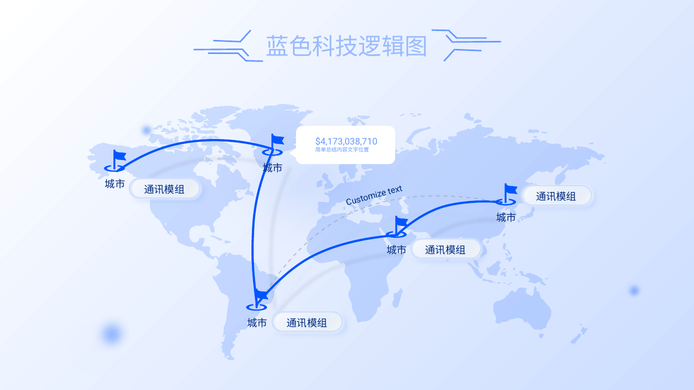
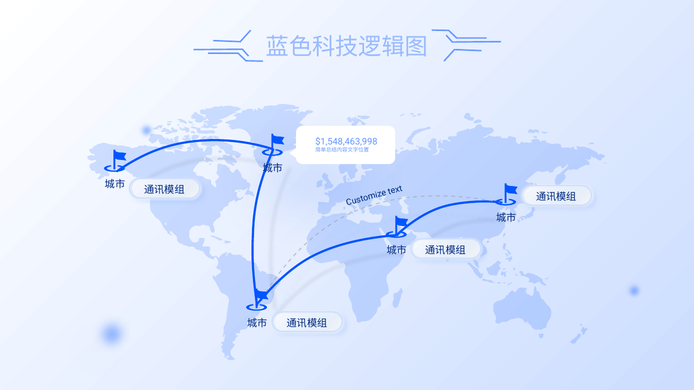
$4,173,038,710: $4,173,038,710 -> $1,548,463,998
